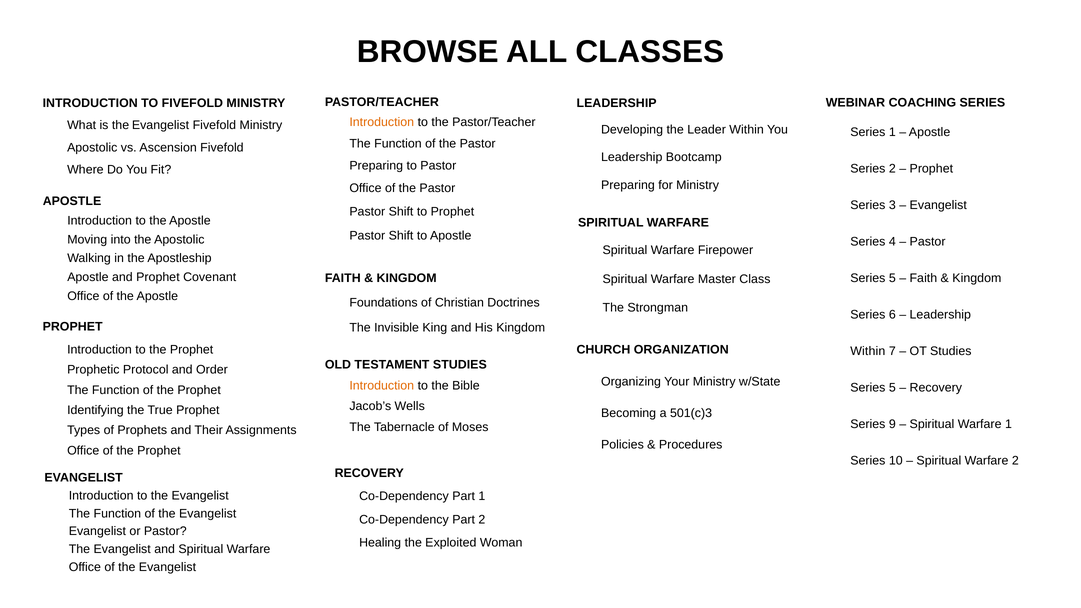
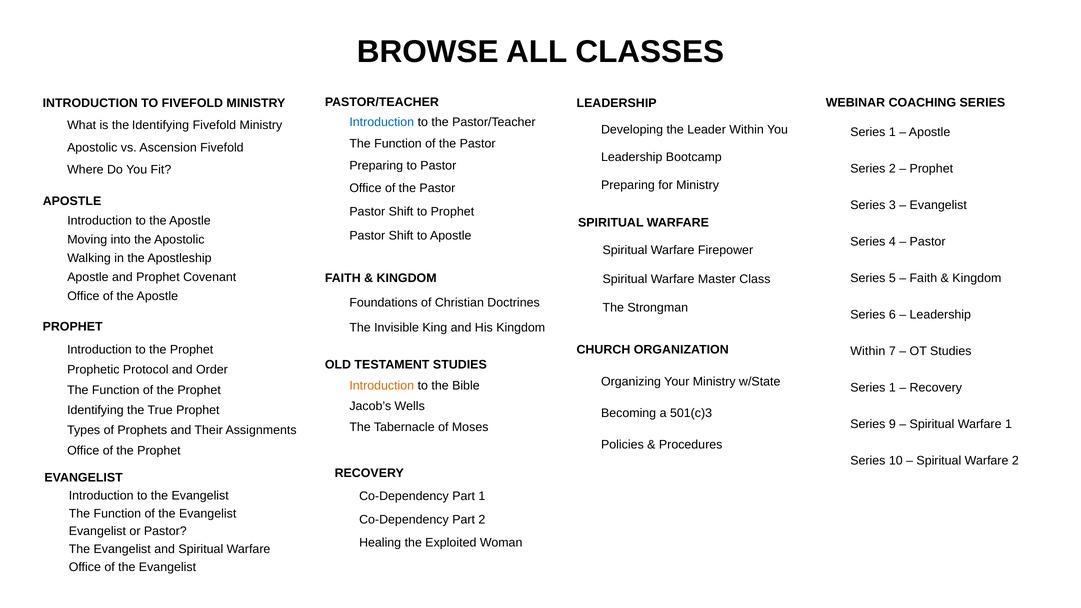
Introduction at (382, 122) colour: orange -> blue
is the Evangelist: Evangelist -> Identifying
5 at (892, 388): 5 -> 1
